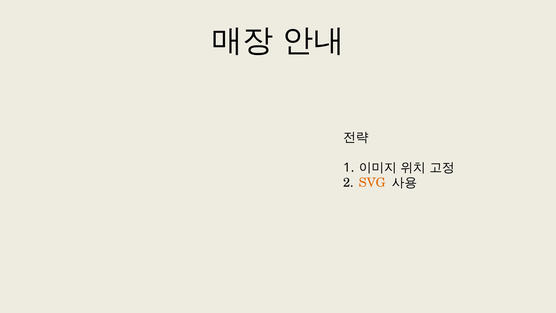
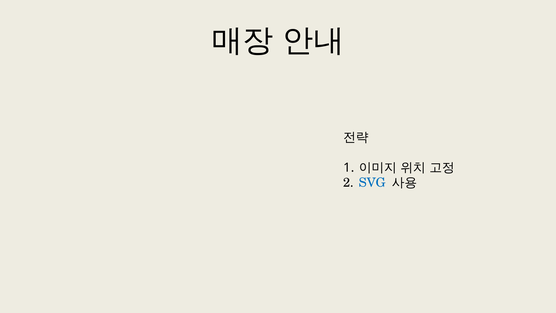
SVG colour: orange -> blue
